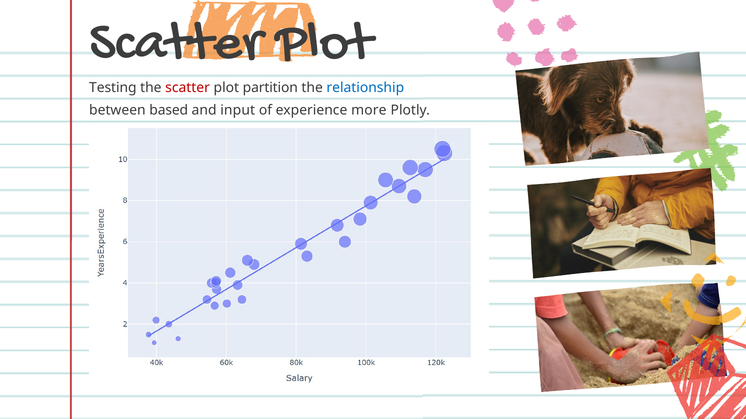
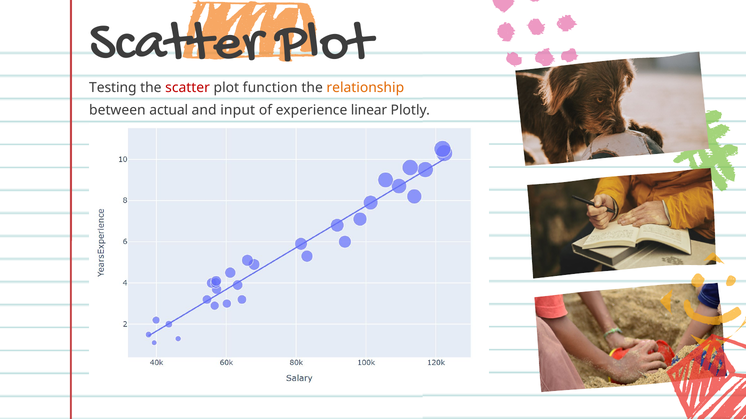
partition: partition -> function
relationship colour: blue -> orange
based: based -> actual
more: more -> linear
